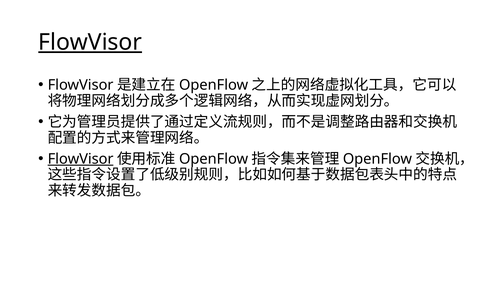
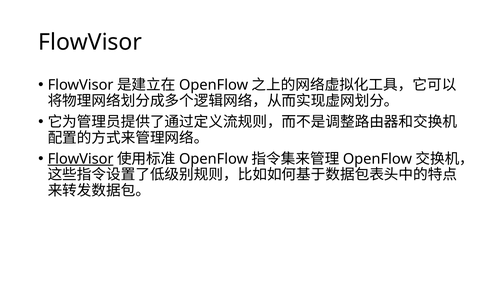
FlowVisor at (90, 42) underline: present -> none
